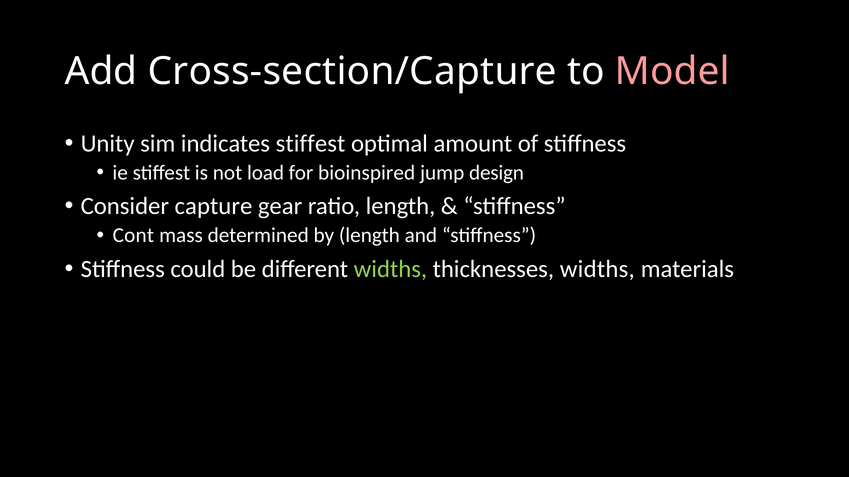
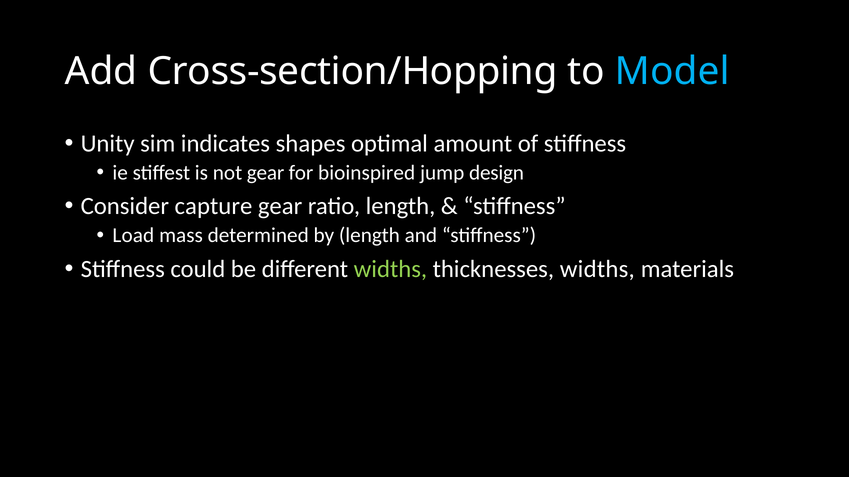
Cross-section/Capture: Cross-section/Capture -> Cross-section/Hopping
Model colour: pink -> light blue
indicates stiffest: stiffest -> shapes
not load: load -> gear
Cont: Cont -> Load
